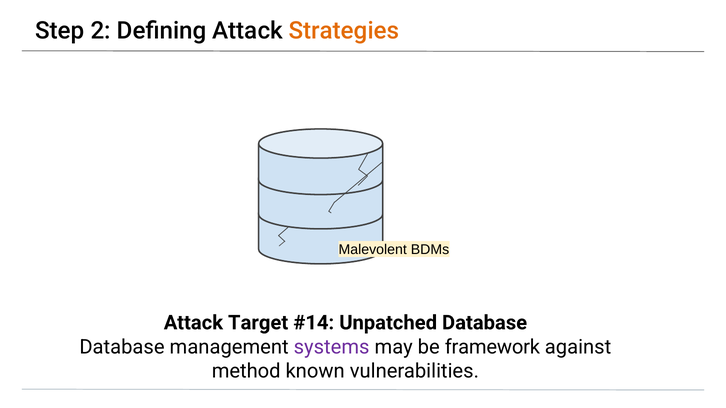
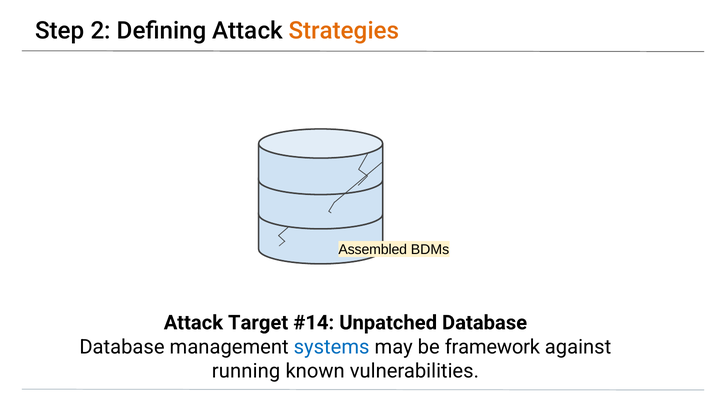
Malevolent: Malevolent -> Assembled
systems colour: purple -> blue
method: method -> running
